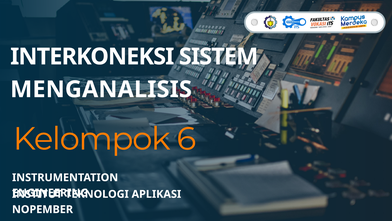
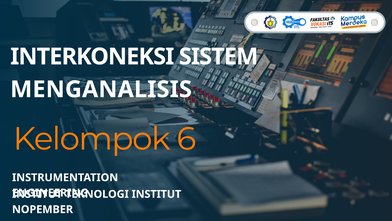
TEKNOLOGI APLIKASI: APLIKASI -> INSTITUT
